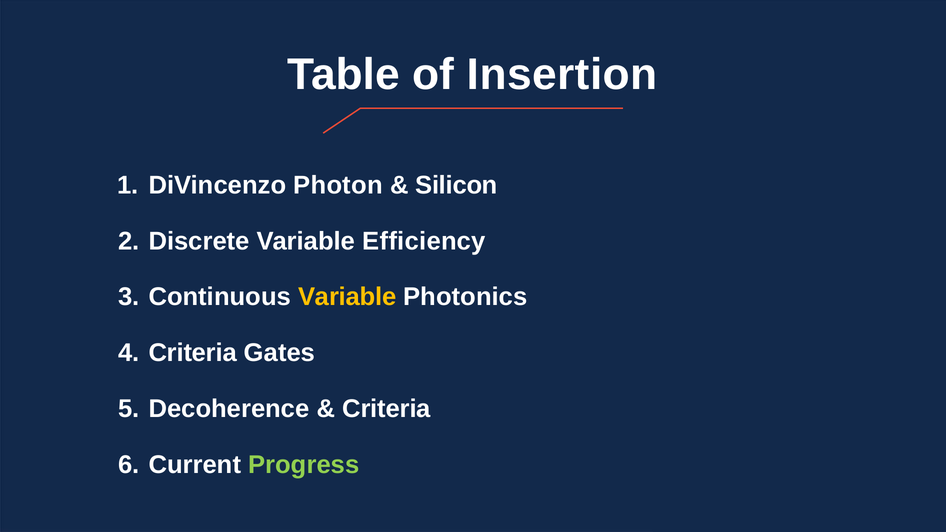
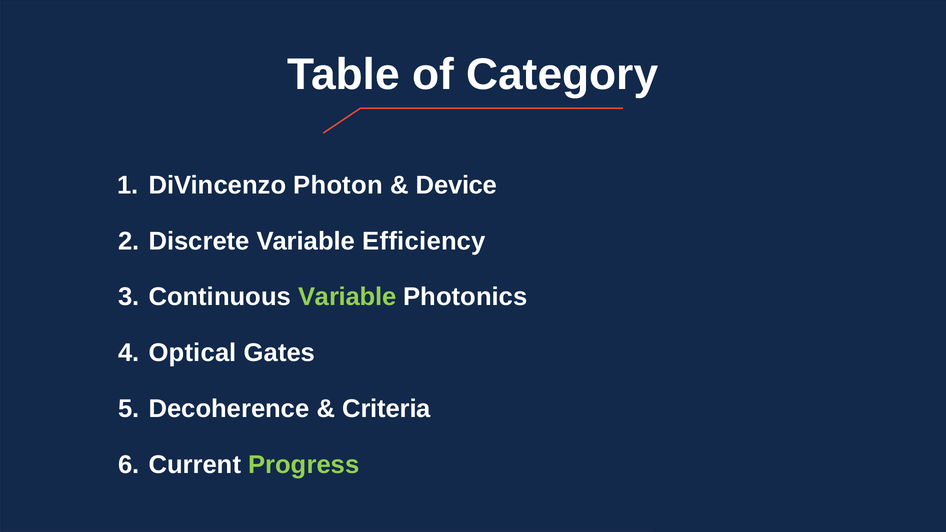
Insertion: Insertion -> Category
Silicon: Silicon -> Device
Variable at (347, 297) colour: yellow -> light green
Criteria at (193, 353): Criteria -> Optical
